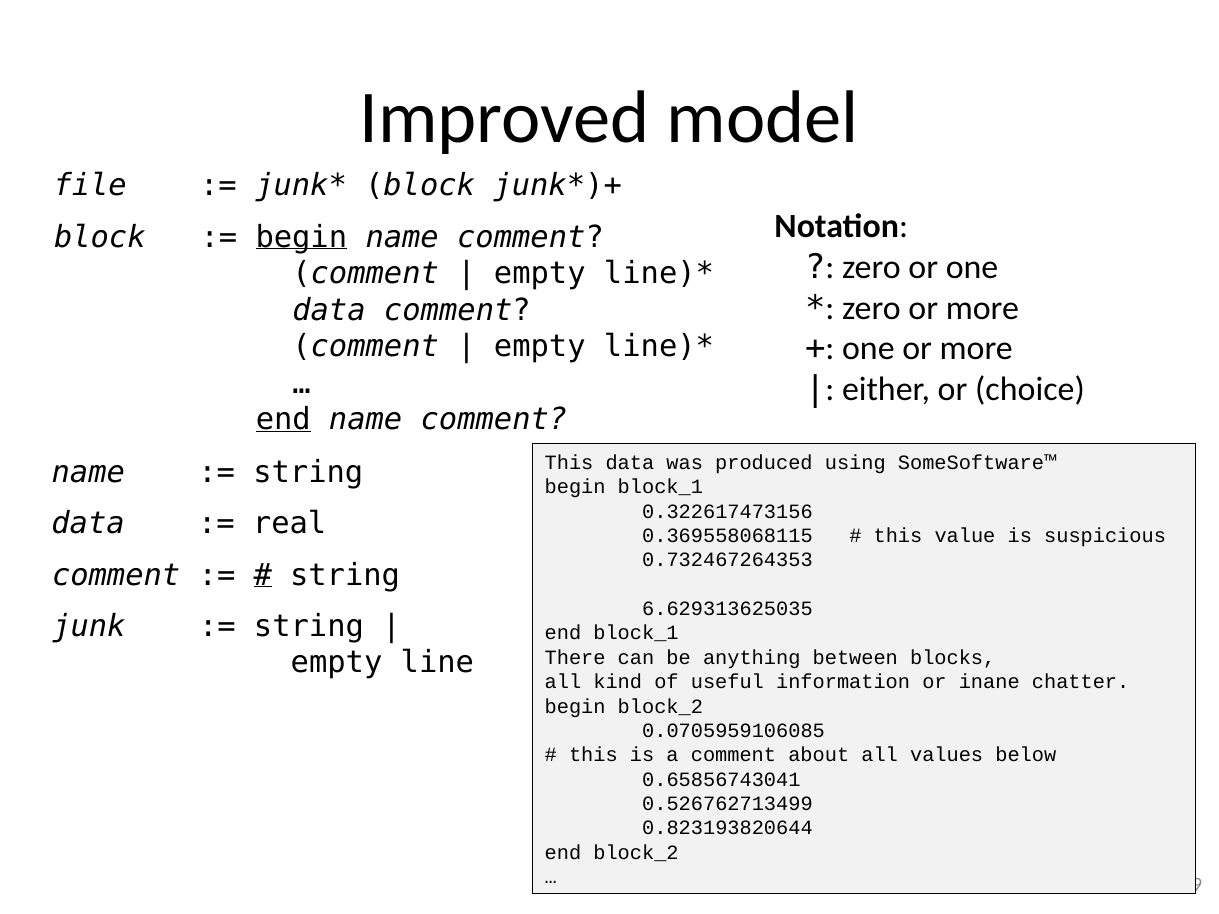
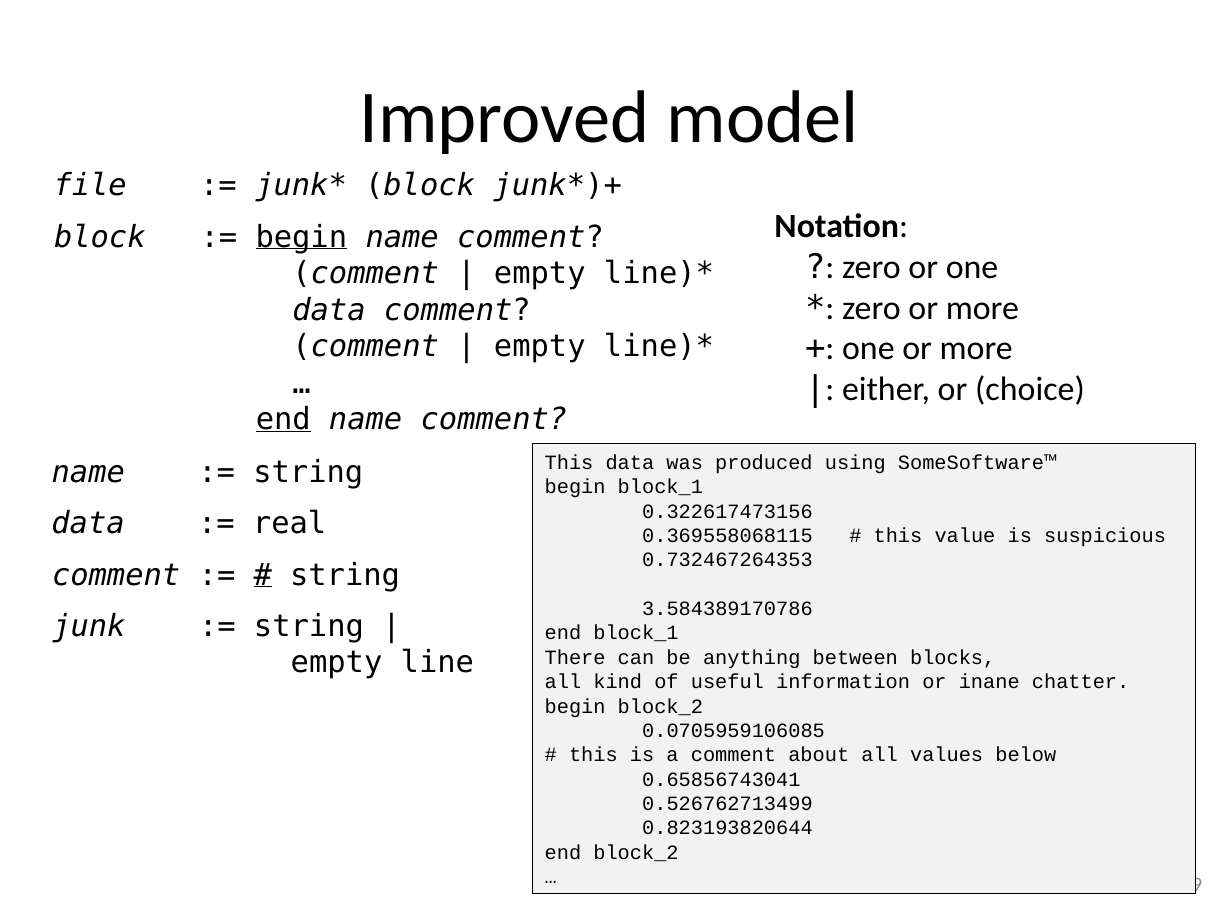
6.629313625035: 6.629313625035 -> 3.584389170786
